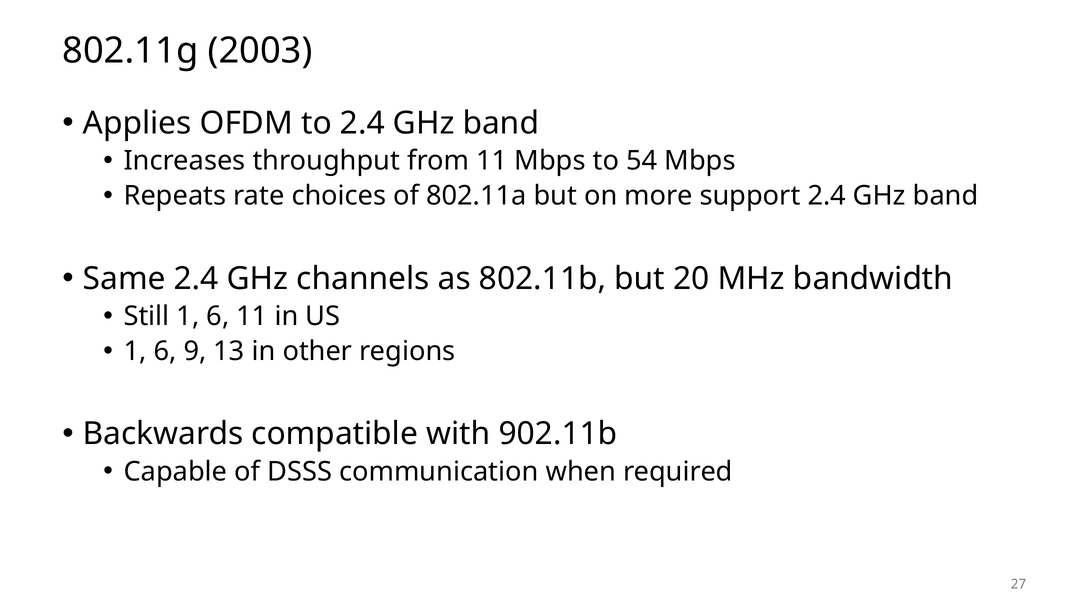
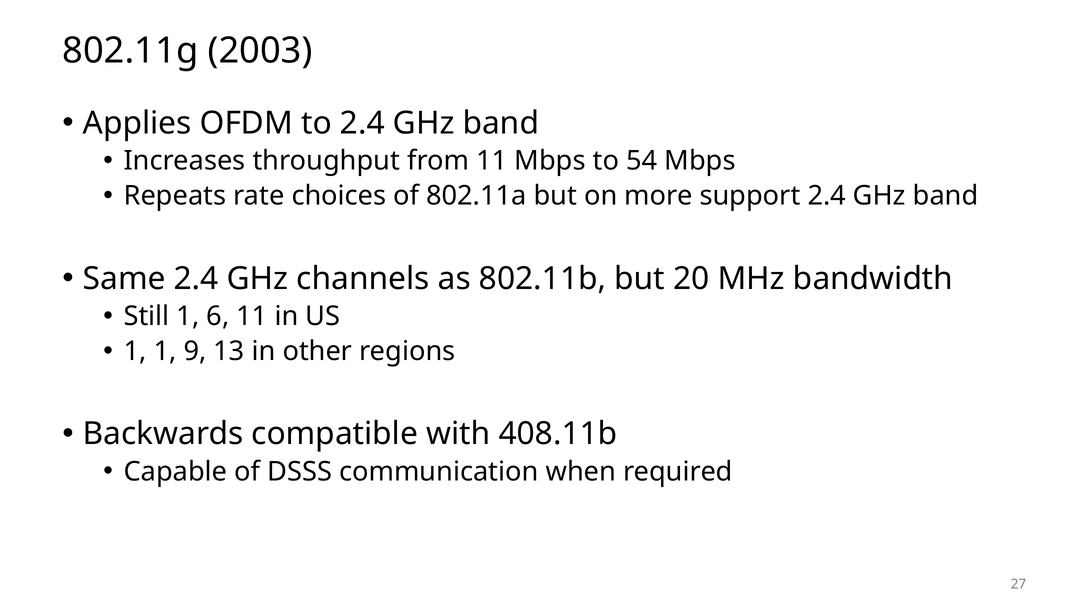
6 at (165, 351): 6 -> 1
902.11b: 902.11b -> 408.11b
